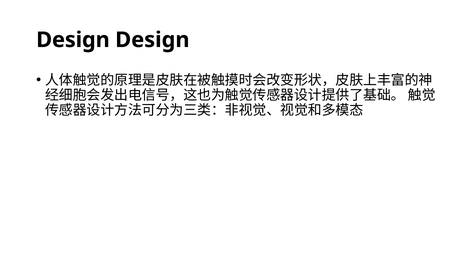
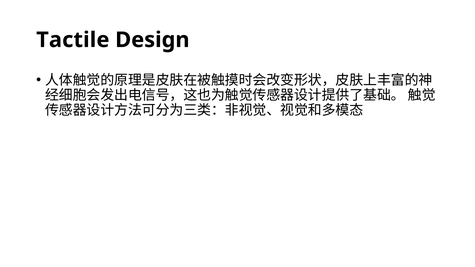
Design at (73, 40): Design -> Tactile
